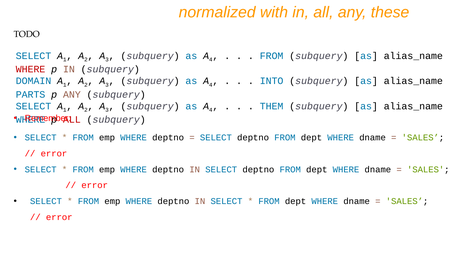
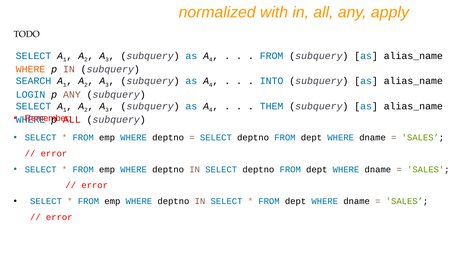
these: these -> apply
WHERE at (31, 69) colour: red -> orange
DOMAIN: DOMAIN -> SEARCH
PARTS: PARTS -> LOGIN
